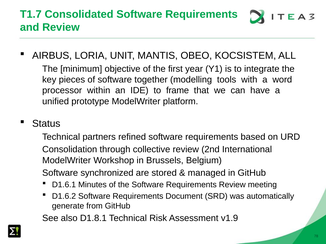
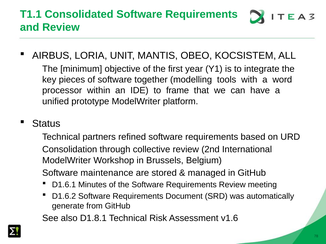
T1.7: T1.7 -> T1.1
synchronized: synchronized -> maintenance
v1.9: v1.9 -> v1.6
